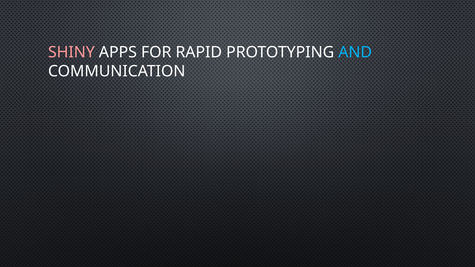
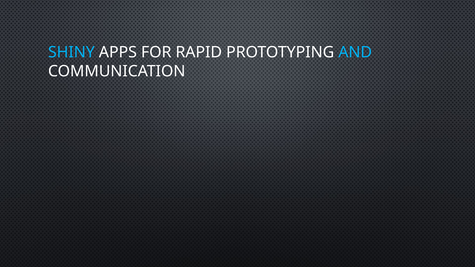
SHINY colour: pink -> light blue
